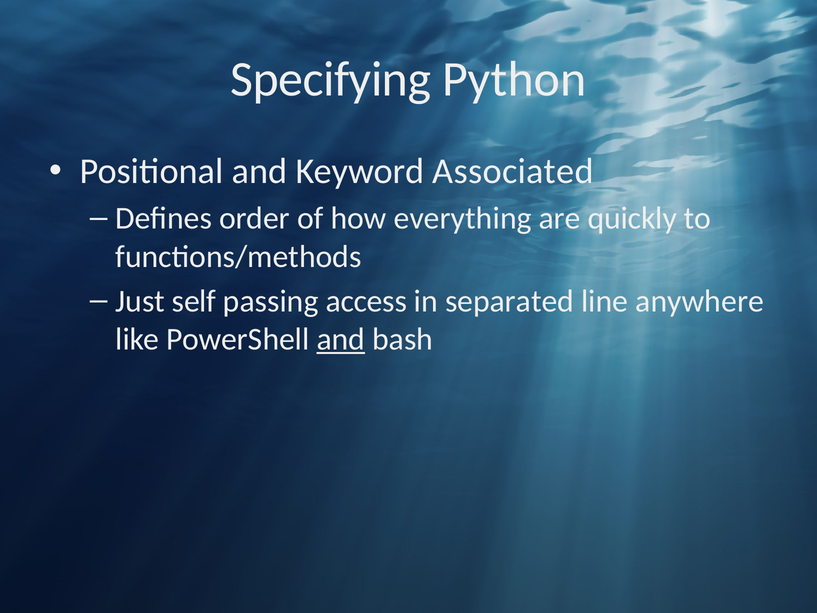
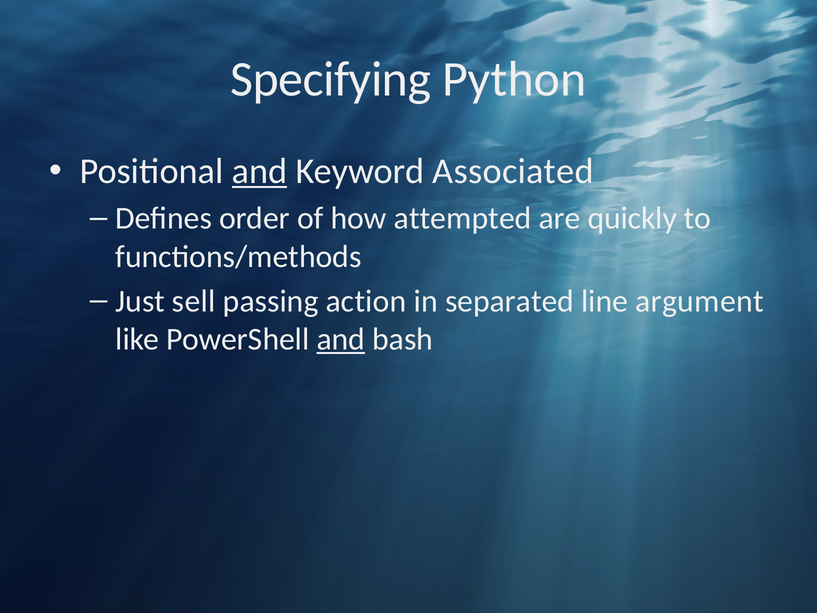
and at (260, 171) underline: none -> present
everything: everything -> attempted
self: self -> sell
access: access -> action
anywhere: anywhere -> argument
